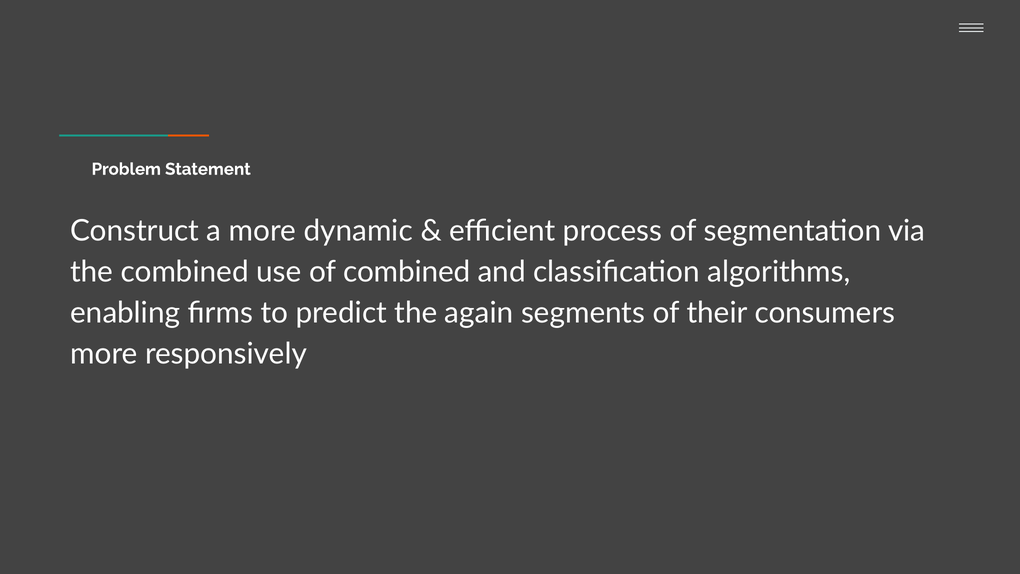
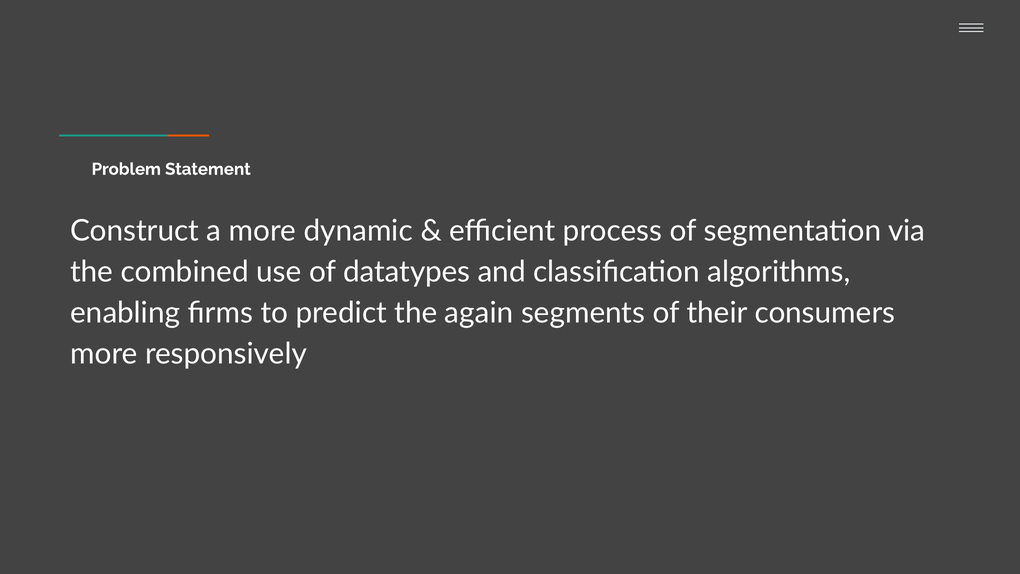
of combined: combined -> datatypes
